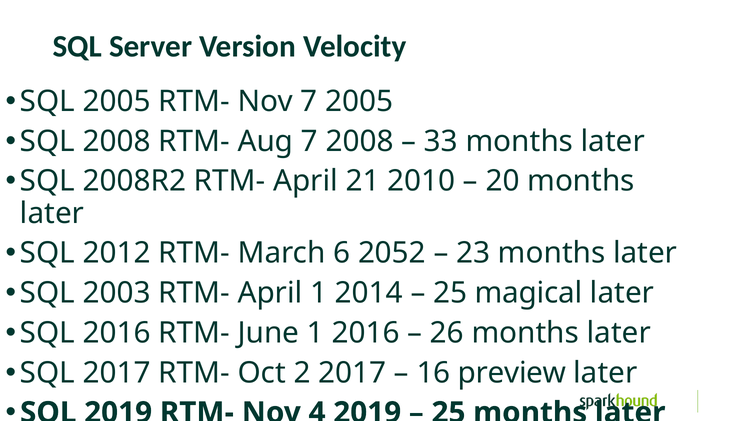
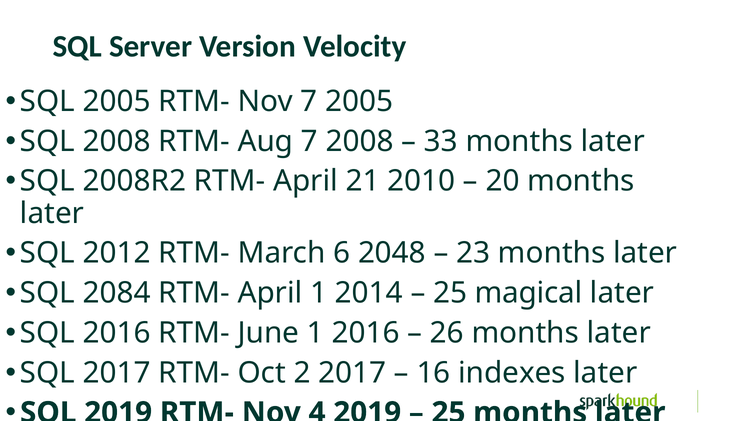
2052: 2052 -> 2048
2003: 2003 -> 2084
preview: preview -> indexes
